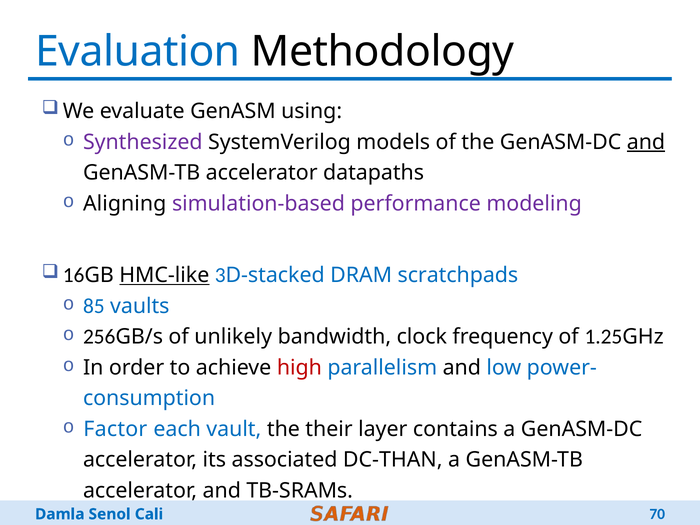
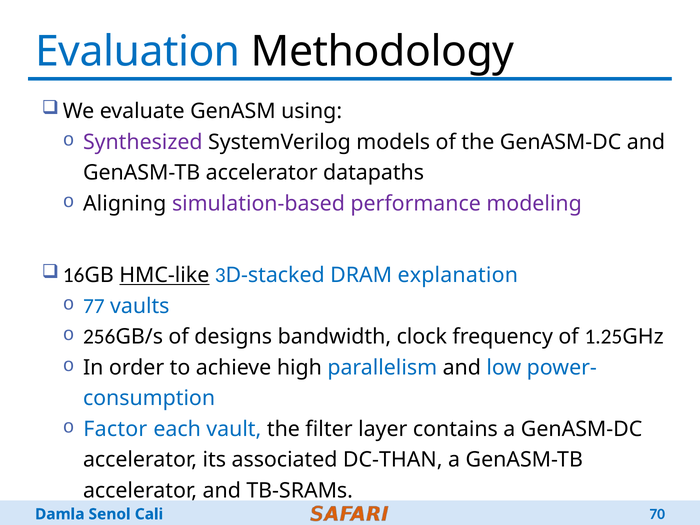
and at (646, 142) underline: present -> none
scratchpads: scratchpads -> explanation
85: 85 -> 77
unlikely: unlikely -> designs
high colour: red -> black
their: their -> filter
